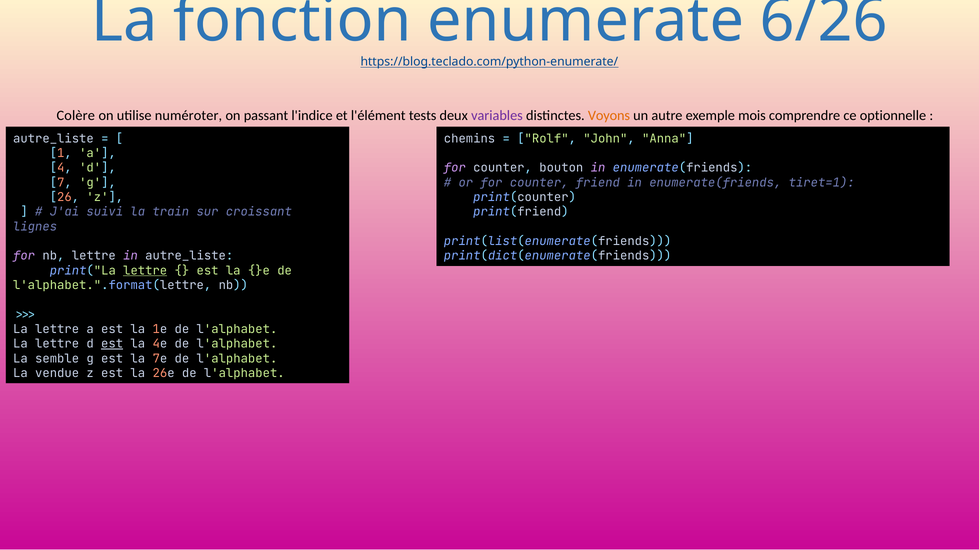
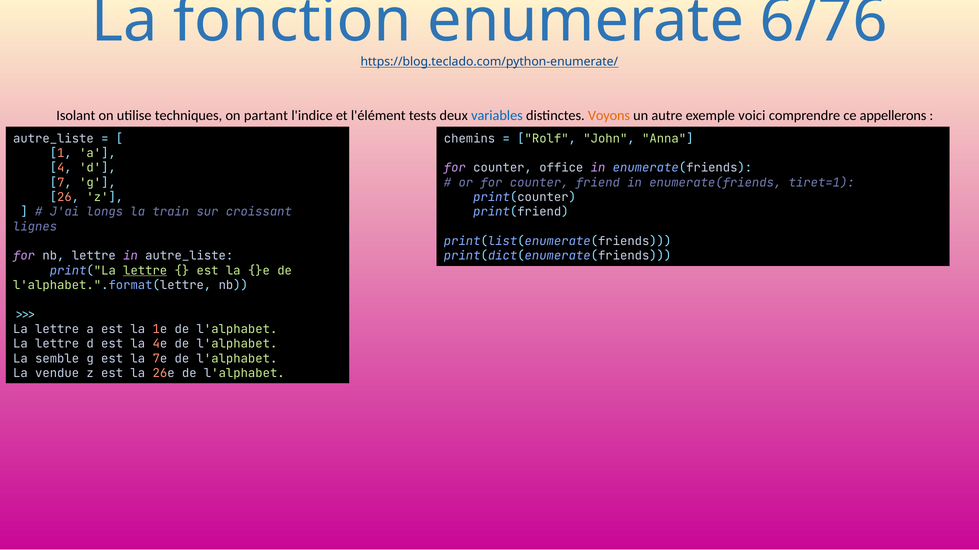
6/26: 6/26 -> 6/76
Colère: Colère -> Isolant
numéroter: numéroter -> techniques
passant: passant -> partant
variables colour: purple -> blue
mois: mois -> voici
optionnelle: optionnelle -> appellerons
bouton: bouton -> office
suivi: suivi -> longs
est at (112, 344) underline: present -> none
